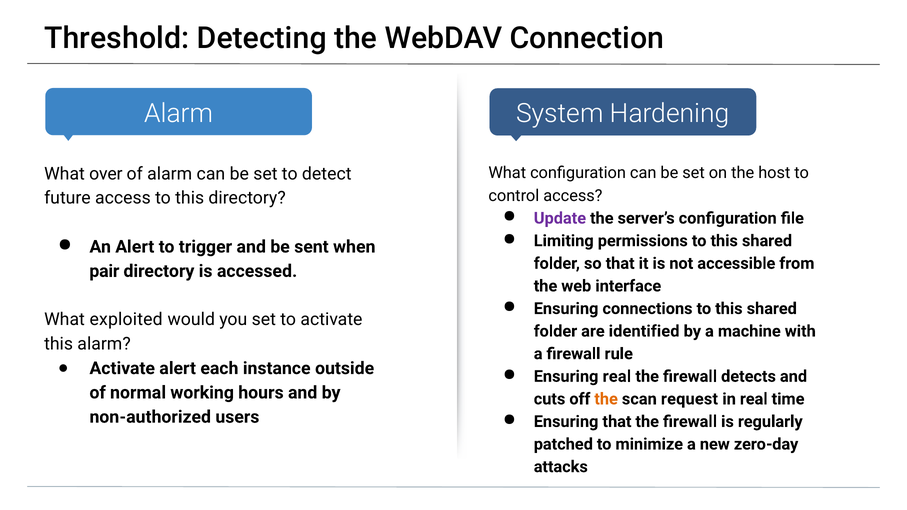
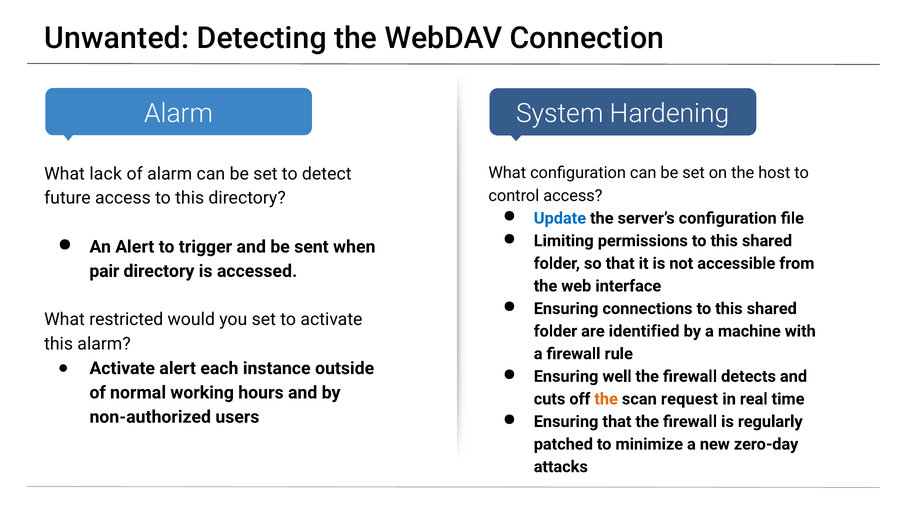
Threshold: Threshold -> Unwanted
over: over -> lack
Update colour: purple -> blue
exploited: exploited -> restricted
Ensuring real: real -> well
